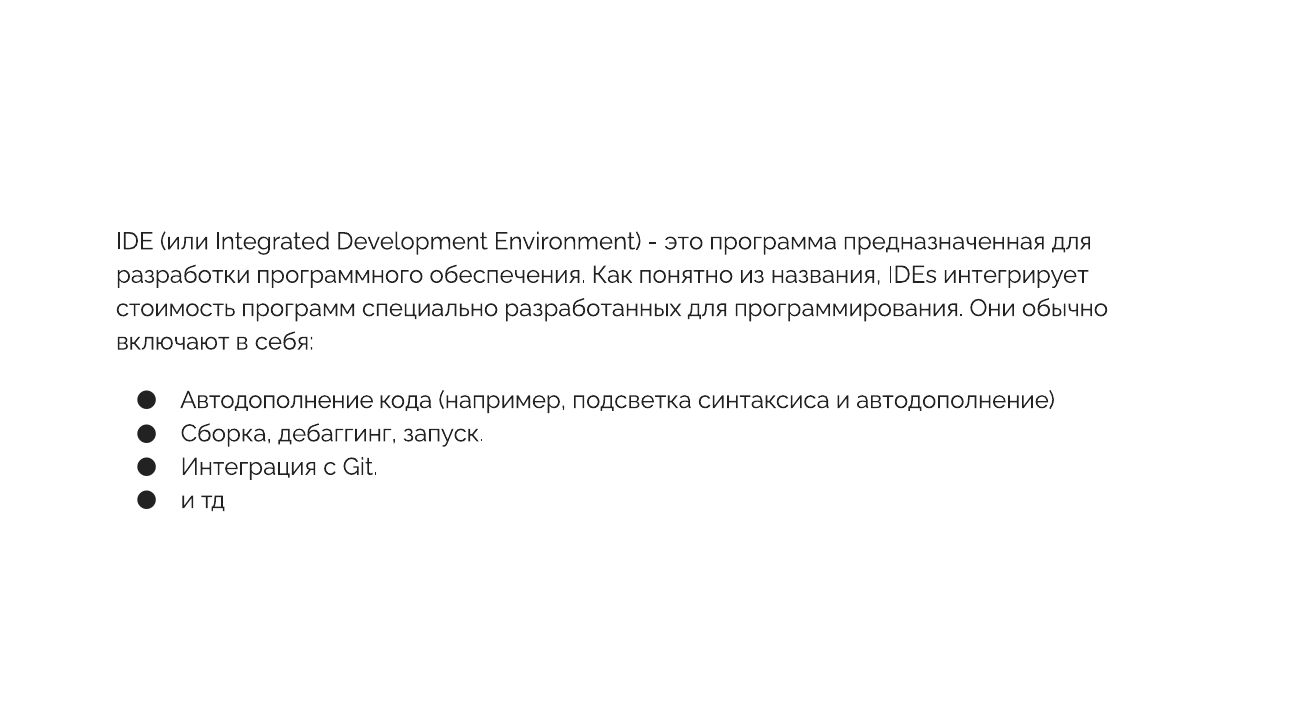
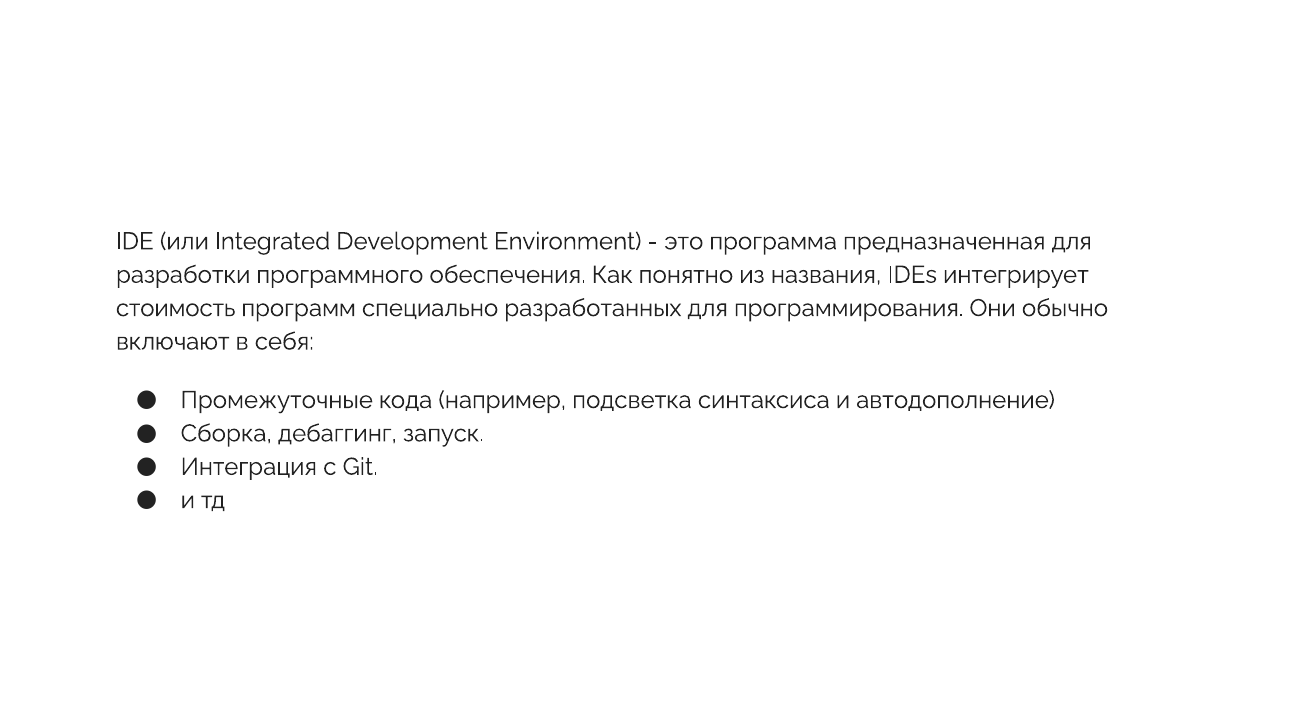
Автодополнение at (277, 400): Автодополнение -> Промежуточные
